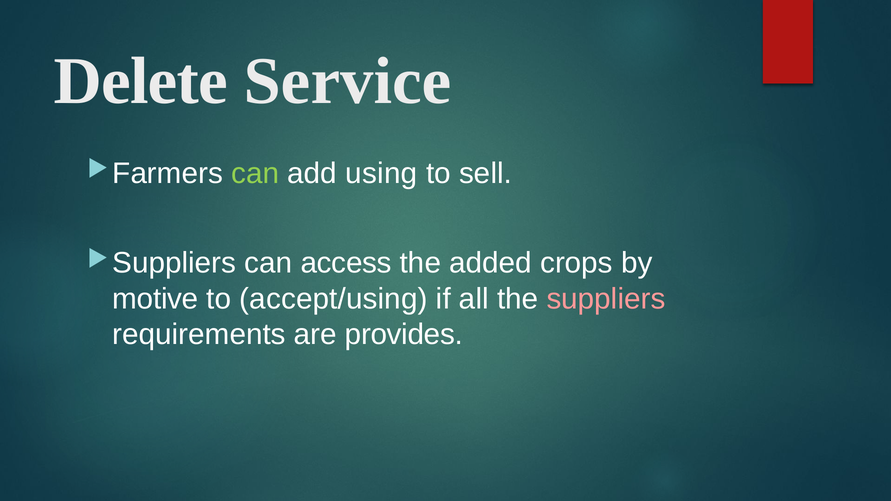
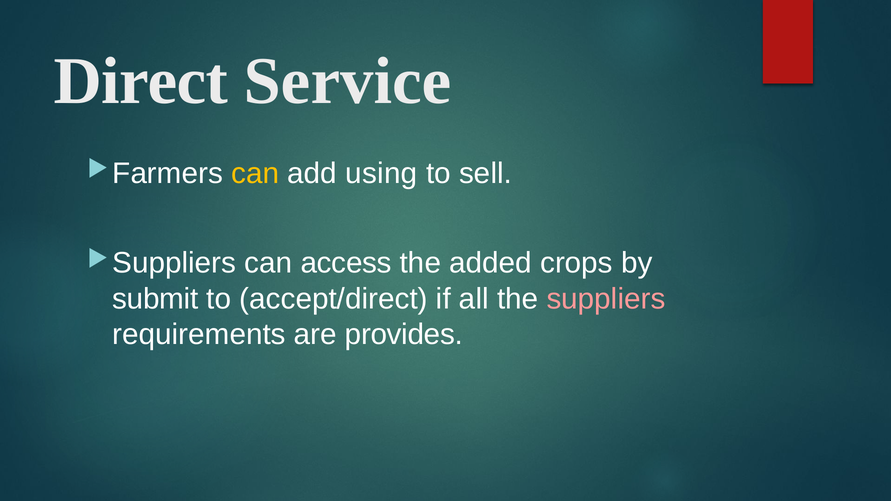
Delete: Delete -> Direct
can at (255, 173) colour: light green -> yellow
motive: motive -> submit
accept/using: accept/using -> accept/direct
